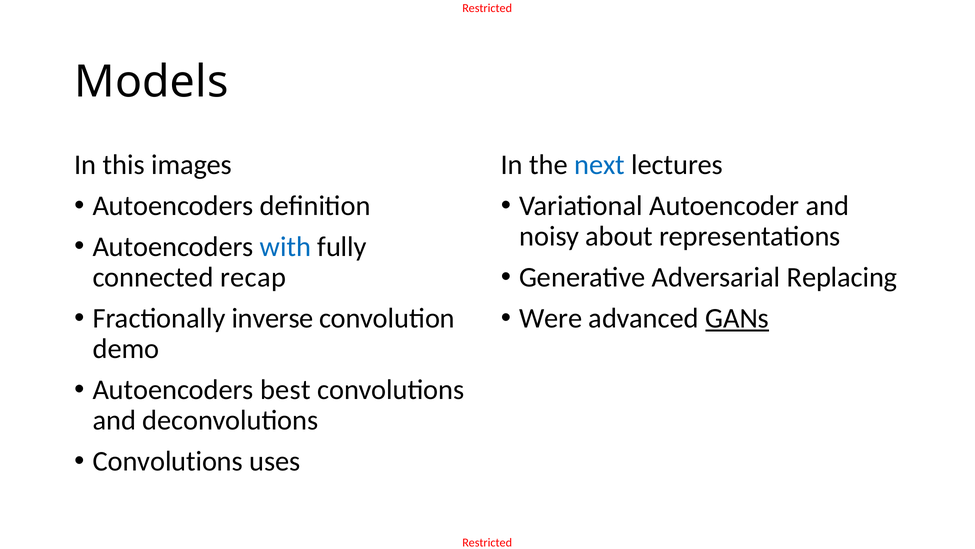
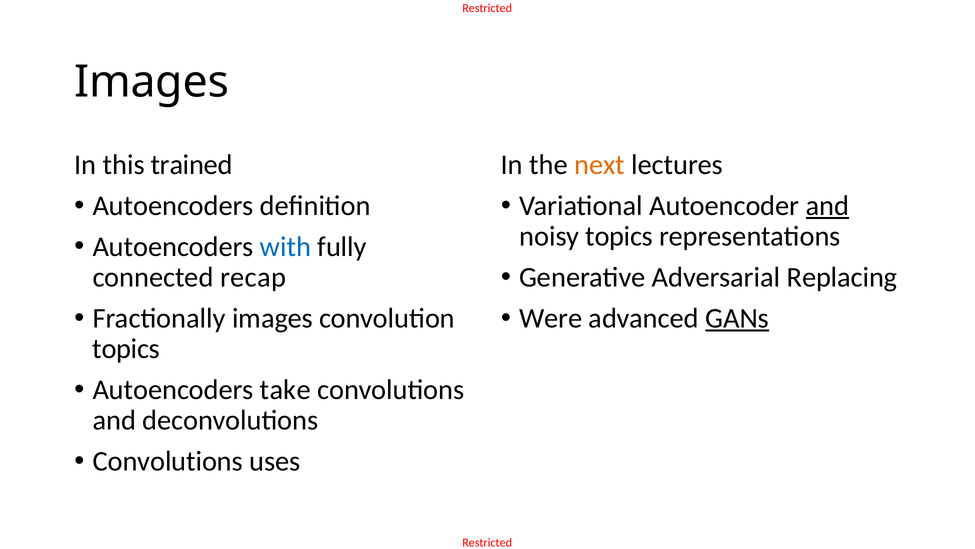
Models at (151, 82): Models -> Images
images: images -> trained
next colour: blue -> orange
and at (828, 206) underline: none -> present
noisy about: about -> topics
Fractionally inverse: inverse -> images
demo at (126, 349): demo -> topics
best: best -> take
